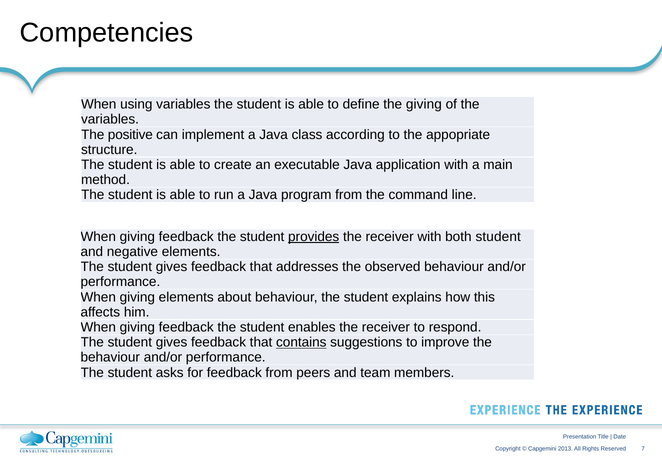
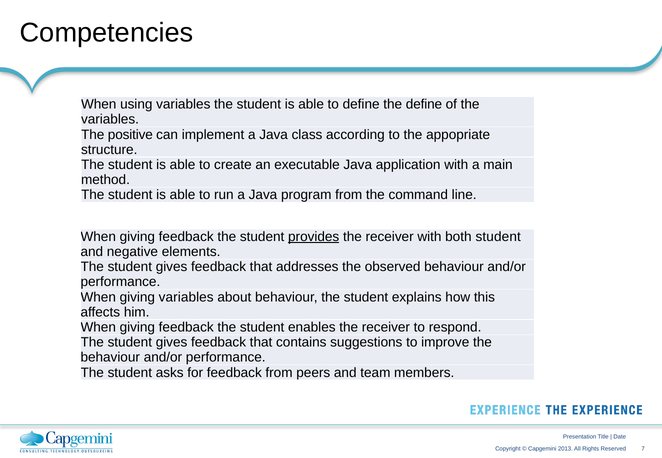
the giving: giving -> define
giving elements: elements -> variables
contains underline: present -> none
